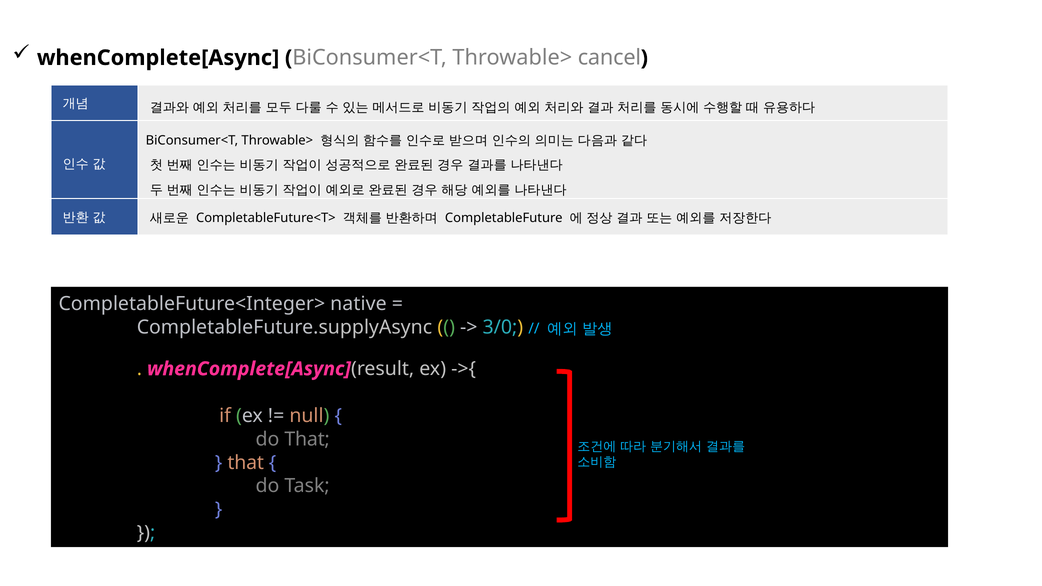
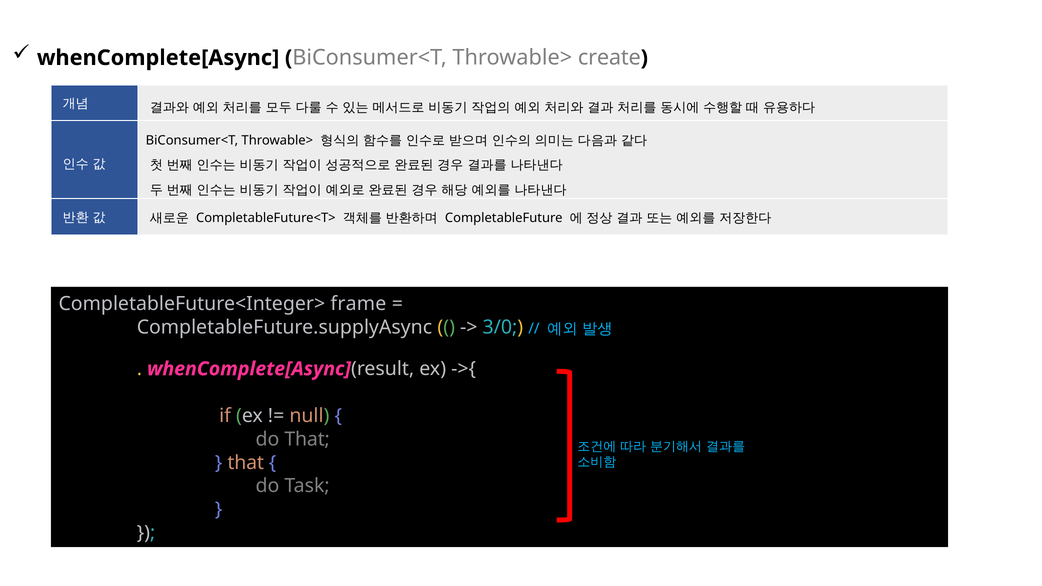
cancel: cancel -> create
native: native -> frame
